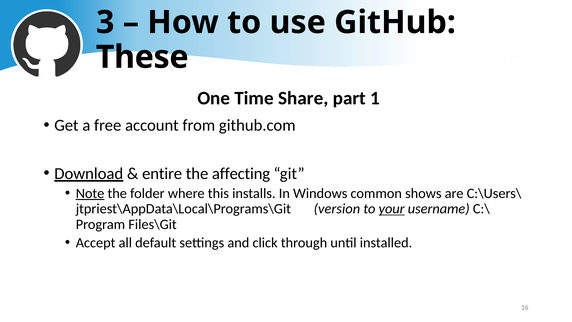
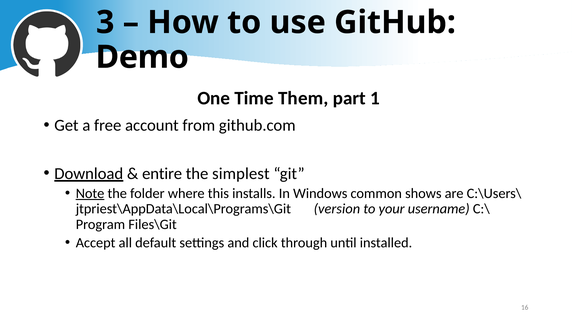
These: These -> Demo
Share: Share -> Them
affecting: affecting -> simplest
your underline: present -> none
